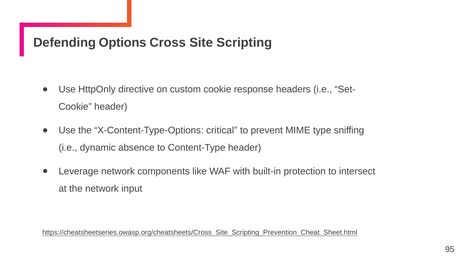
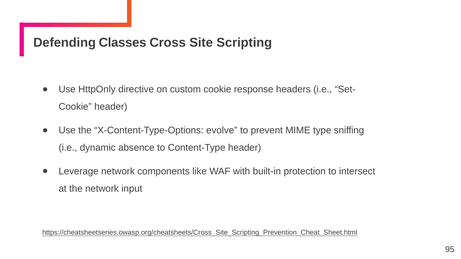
Options: Options -> Classes
critical: critical -> evolve
